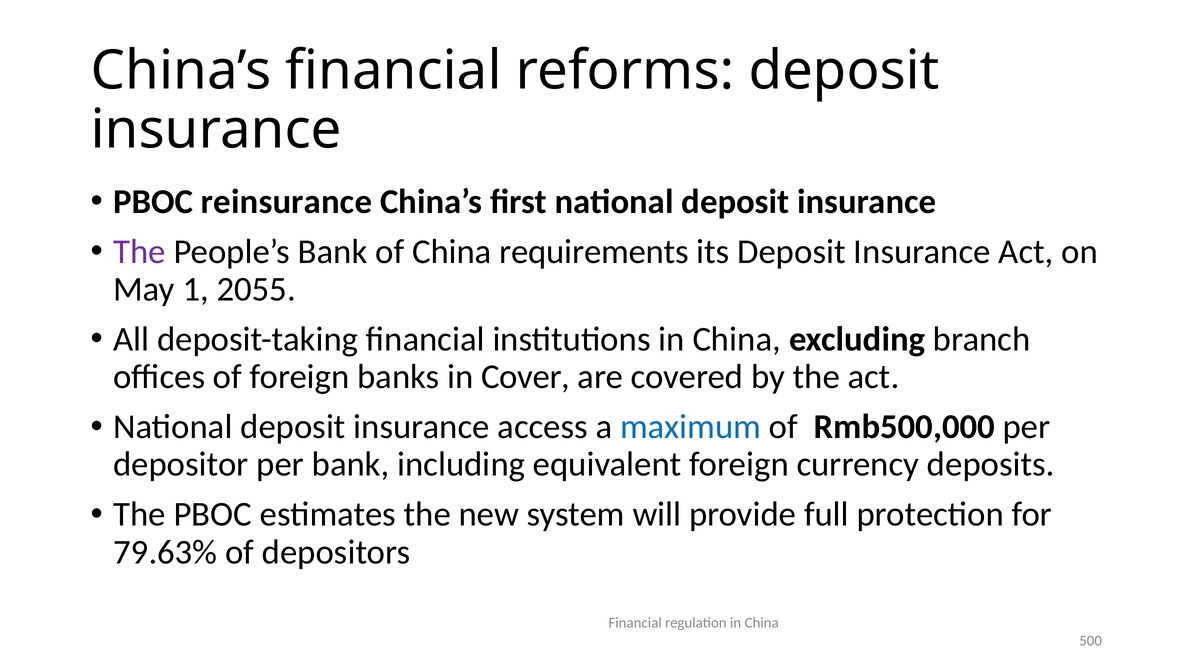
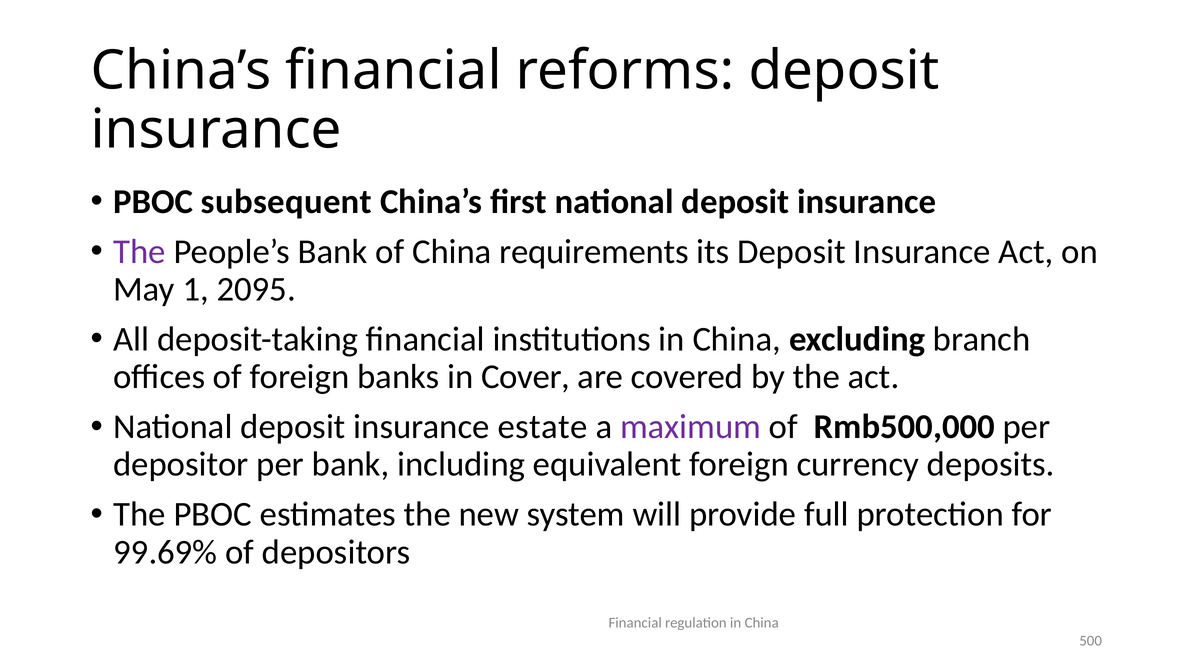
reinsurance: reinsurance -> subsequent
2055: 2055 -> 2095
access: access -> estate
maximum colour: blue -> purple
79.63%: 79.63% -> 99.69%
